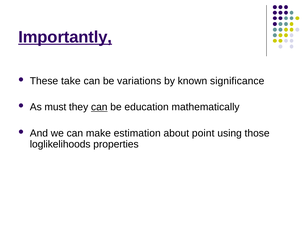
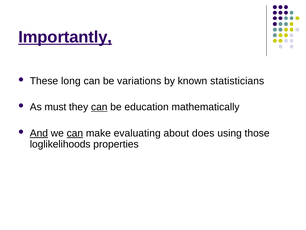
take: take -> long
significance: significance -> statisticians
And underline: none -> present
can at (75, 133) underline: none -> present
estimation: estimation -> evaluating
point: point -> does
